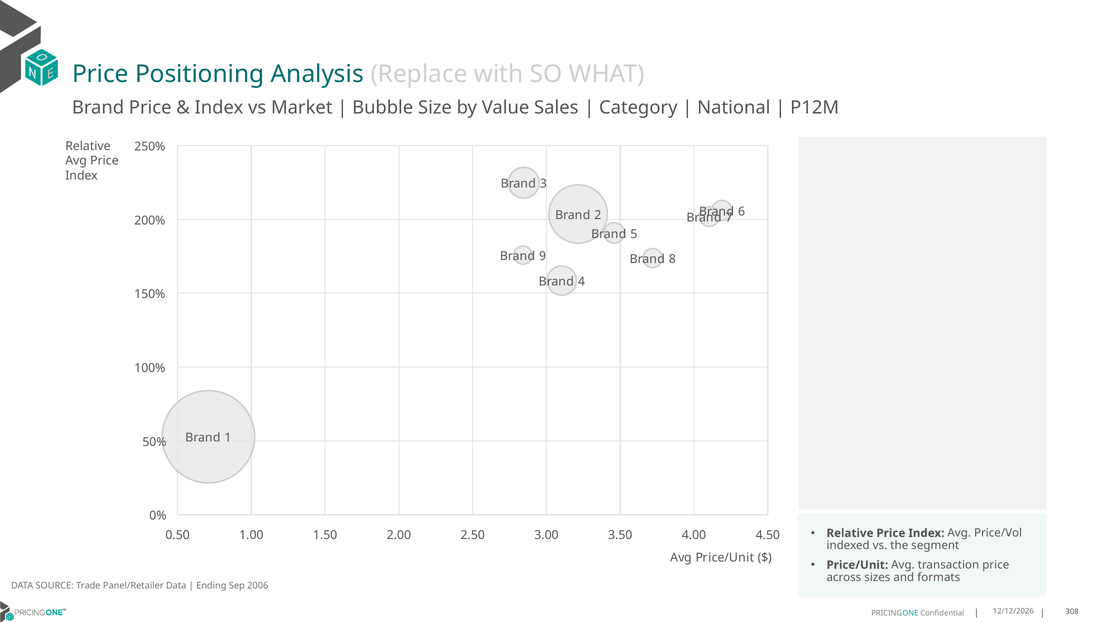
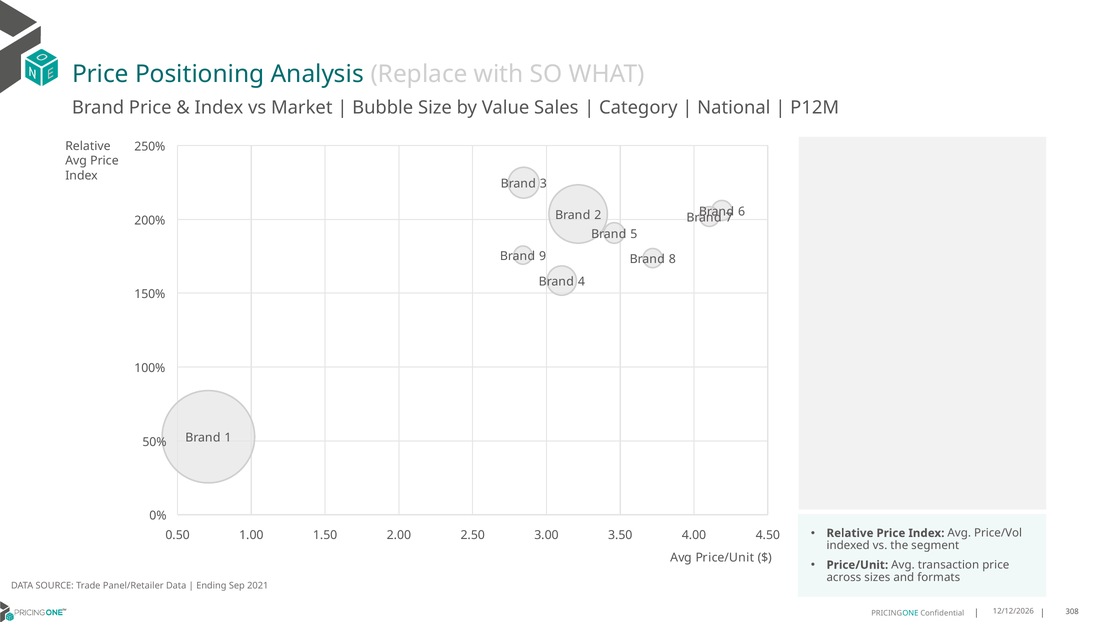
2006: 2006 -> 2021
